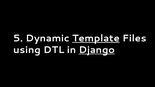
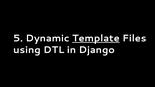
Django underline: present -> none
